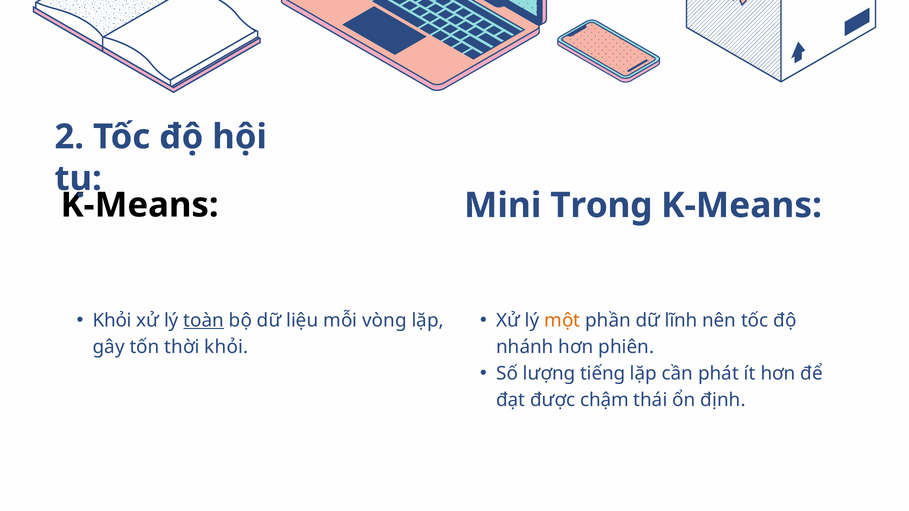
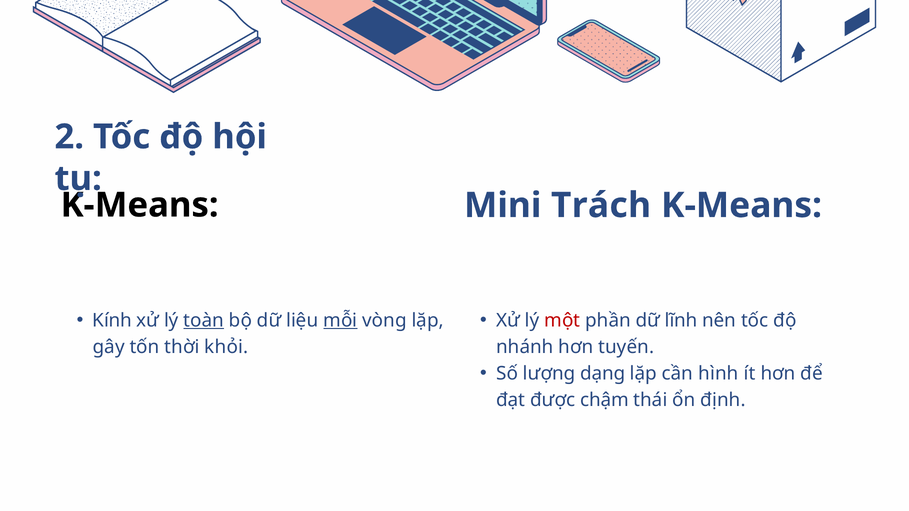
Trong: Trong -> Trách
Khỏi at (112, 321): Khỏi -> Kính
mỗi underline: none -> present
một colour: orange -> red
phiên: phiên -> tuyến
tiếng: tiếng -> dạng
phát: phát -> hình
